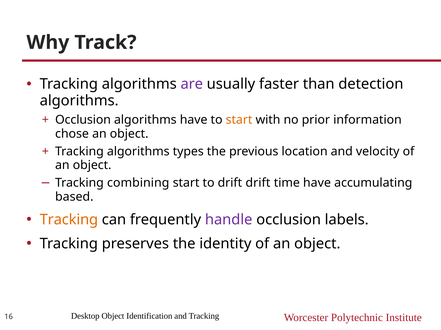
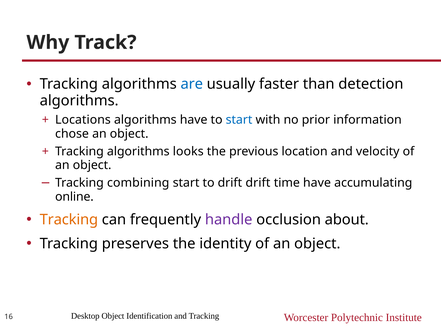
are colour: purple -> blue
Occlusion at (83, 120): Occlusion -> Locations
start at (239, 120) colour: orange -> blue
types: types -> looks
based: based -> online
labels: labels -> about
